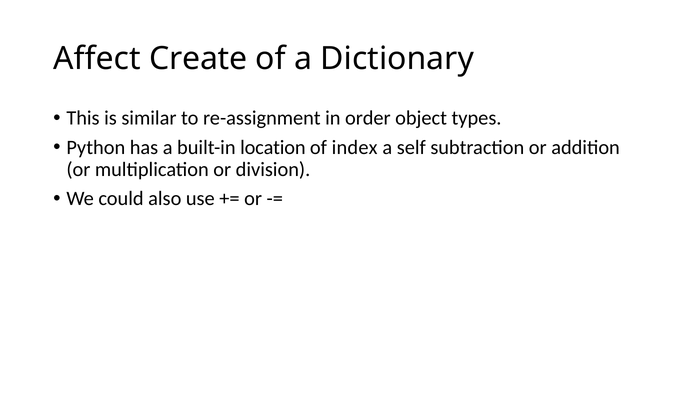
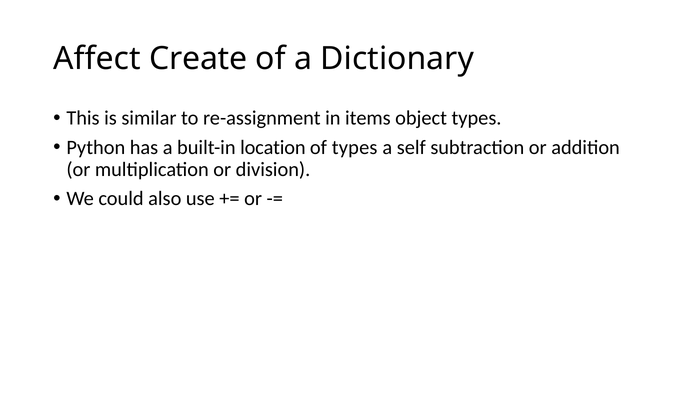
order: order -> items
of index: index -> types
